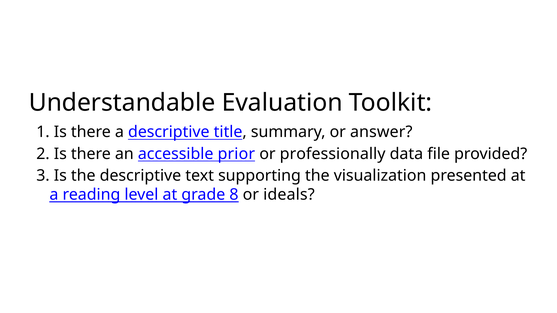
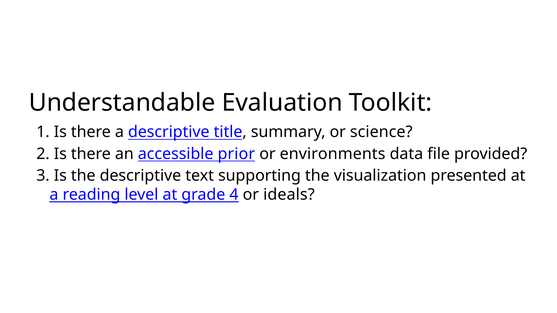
answer: answer -> science
professionally: professionally -> environments
8: 8 -> 4
